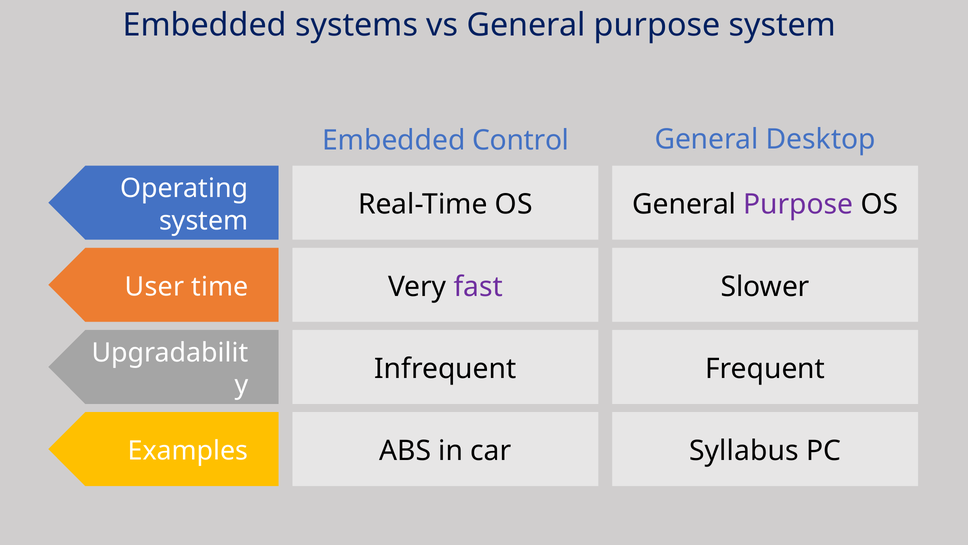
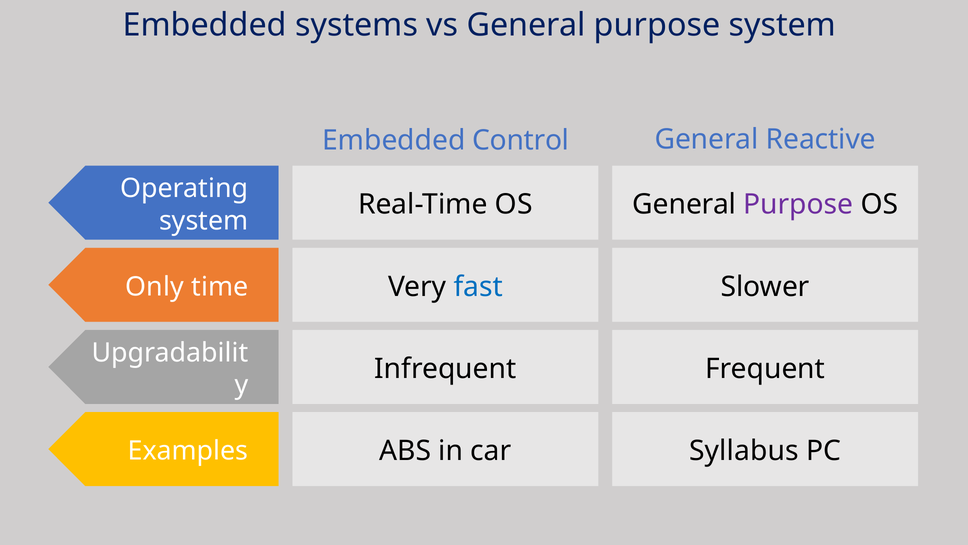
Desktop: Desktop -> Reactive
fast colour: purple -> blue
User: User -> Only
